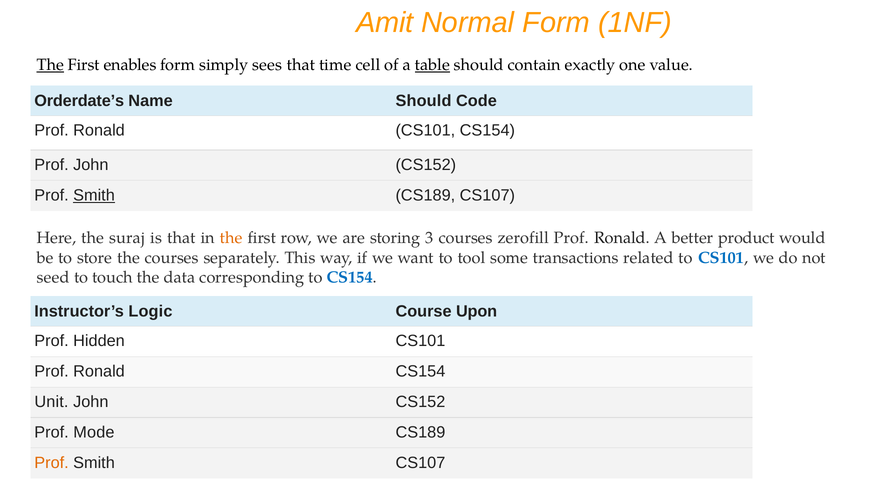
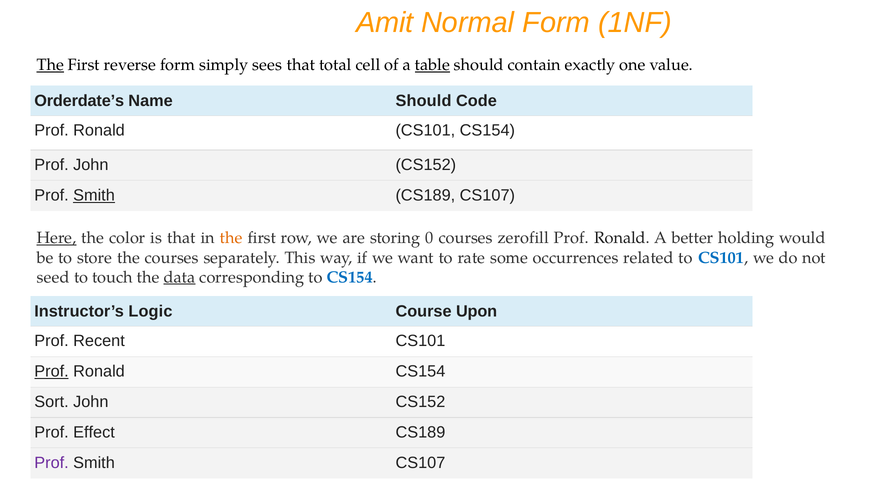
enables: enables -> reverse
time: time -> total
Here underline: none -> present
suraj: suraj -> color
3: 3 -> 0
product: product -> holding
tool: tool -> rate
transactions: transactions -> occurrences
data underline: none -> present
Hidden: Hidden -> Recent
Prof at (52, 371) underline: none -> present
Unit: Unit -> Sort
Mode: Mode -> Effect
Prof at (52, 463) colour: orange -> purple
